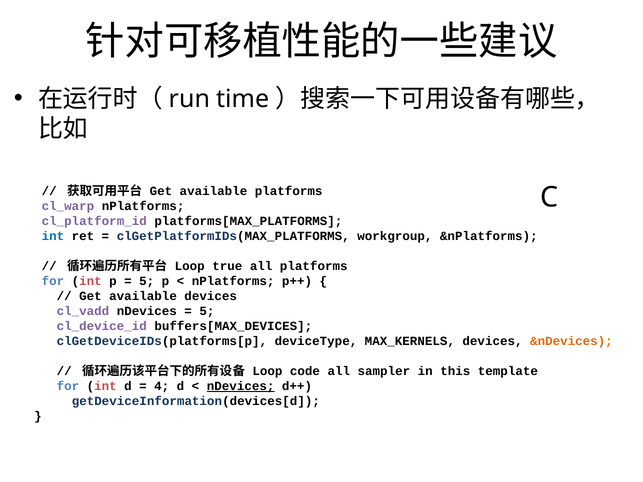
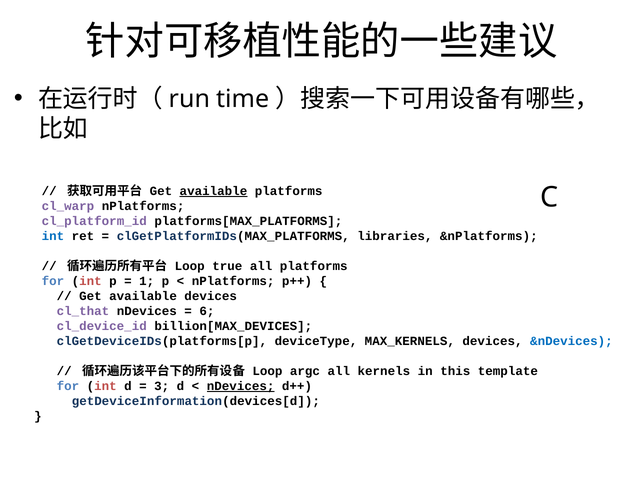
available at (213, 191) underline: none -> present
workgroup: workgroup -> libraries
5 at (147, 281): 5 -> 1
cl_vadd: cl_vadd -> cl_that
5 at (207, 311): 5 -> 6
buffers[MAX_DEVICES: buffers[MAX_DEVICES -> billion[MAX_DEVICES
&nDevices colour: orange -> blue
code: code -> argc
sampler: sampler -> kernels
4: 4 -> 3
